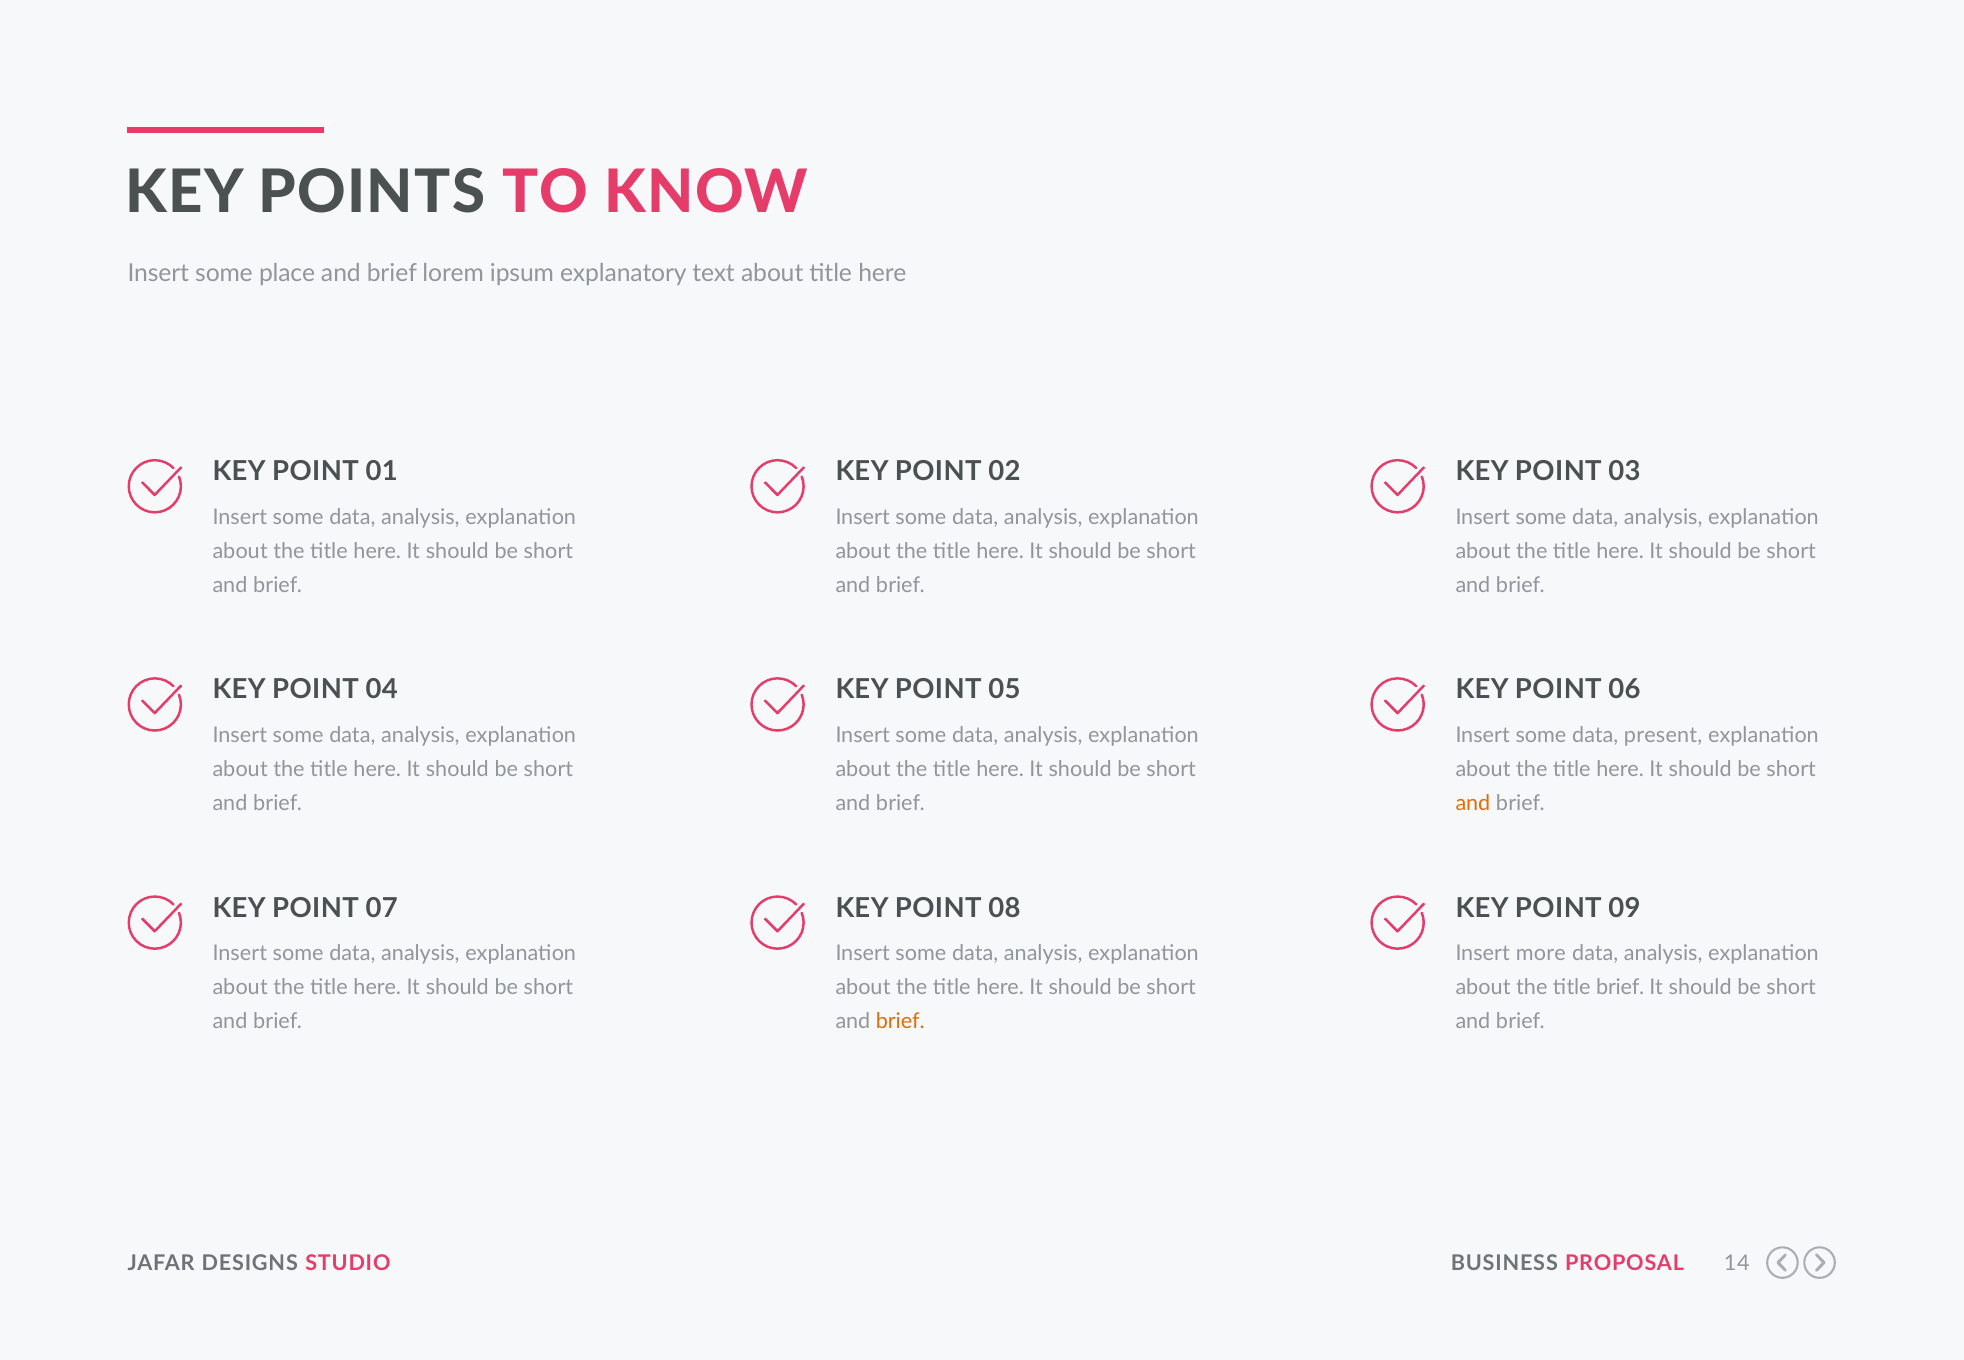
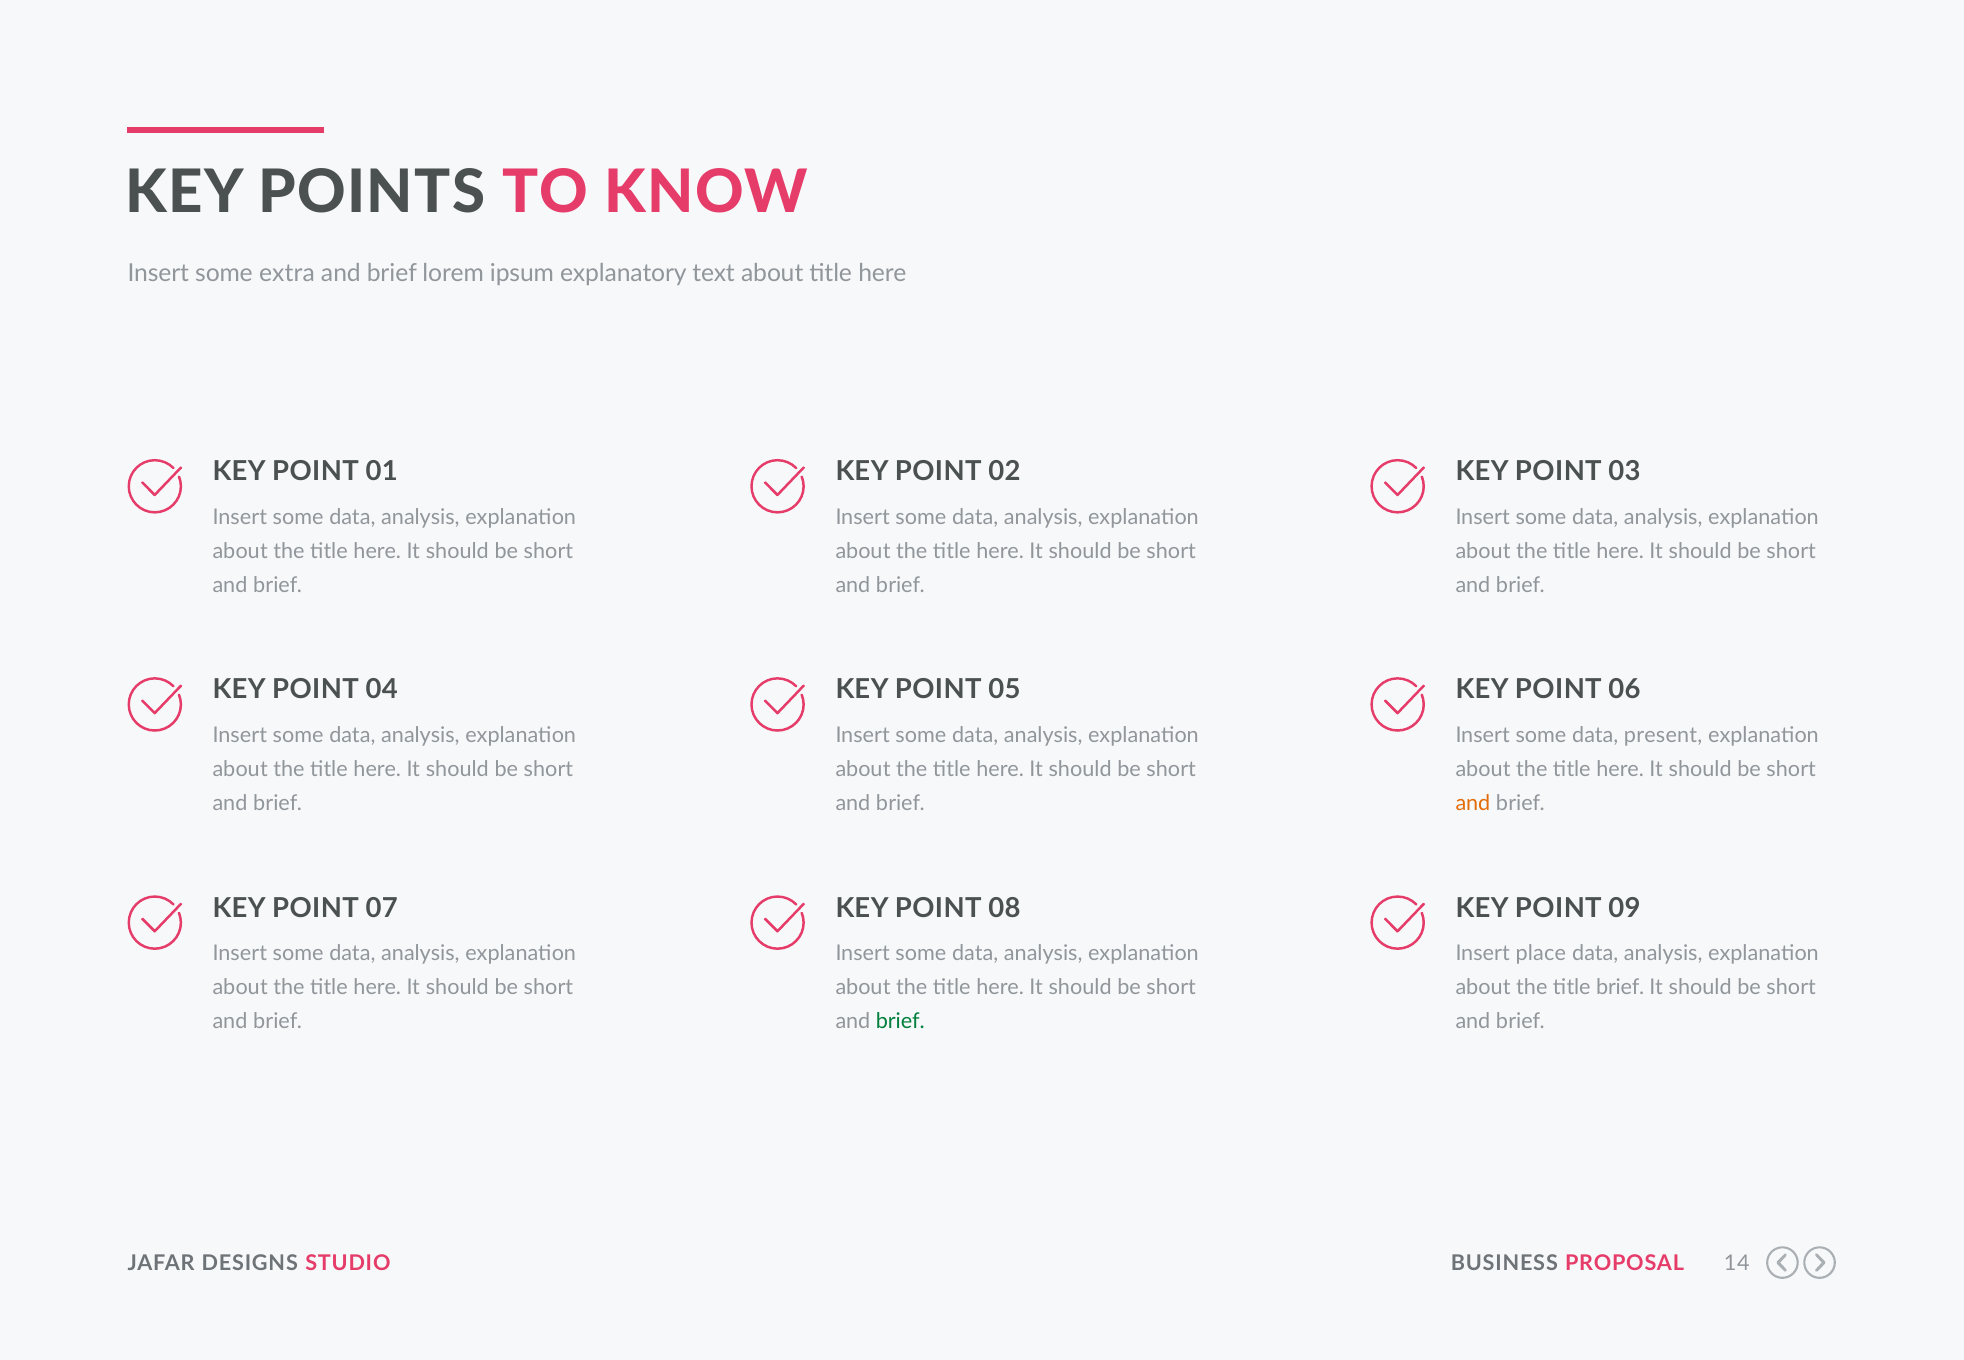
place: place -> extra
more: more -> place
brief at (900, 1021) colour: orange -> green
